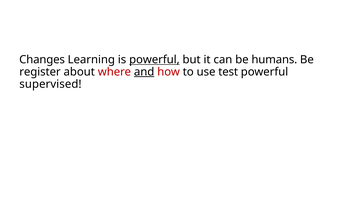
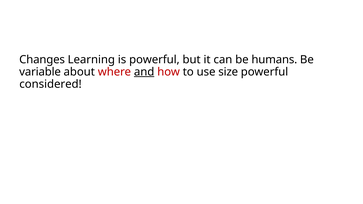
powerful at (154, 60) underline: present -> none
register: register -> variable
test: test -> size
supervised: supervised -> considered
